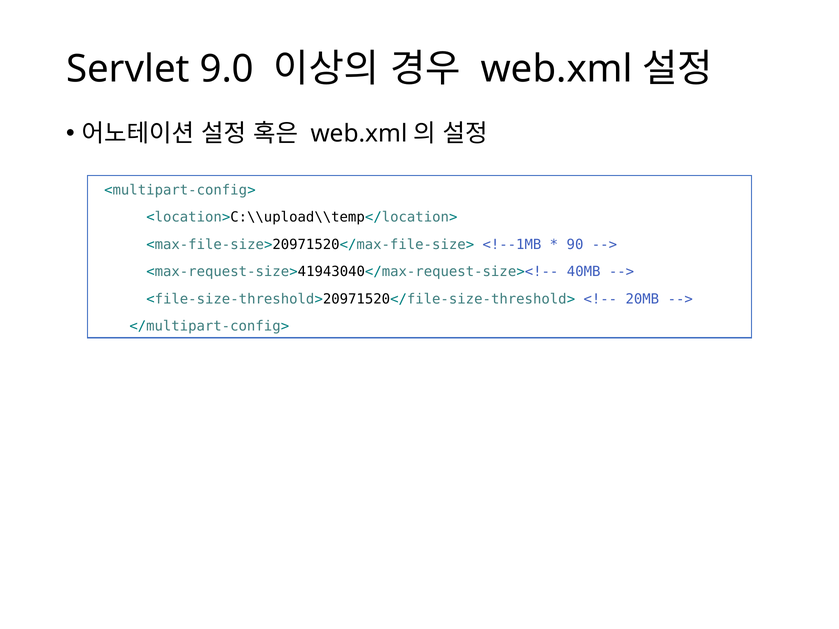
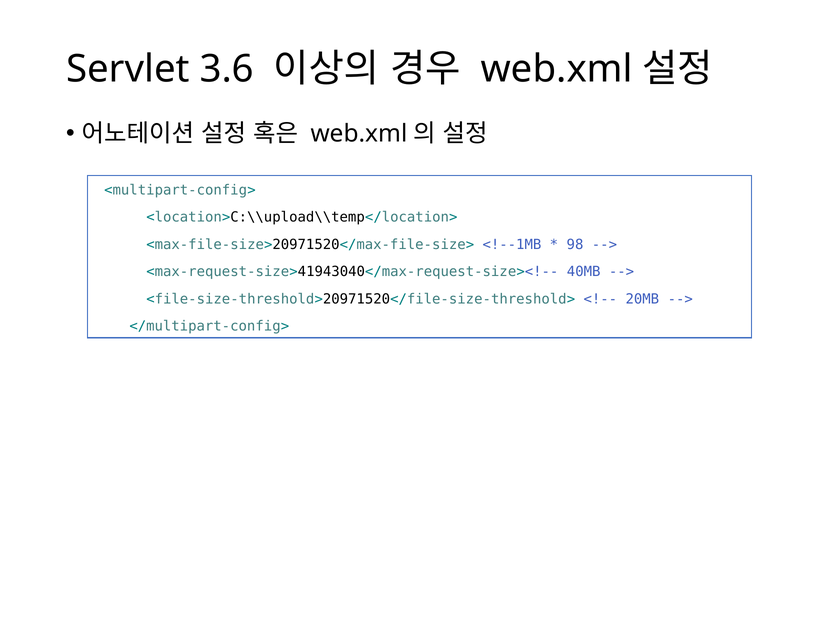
9.0: 9.0 -> 3.6
90: 90 -> 98
